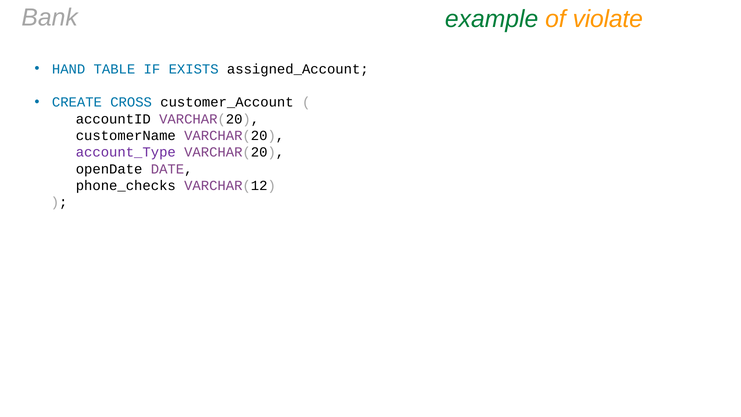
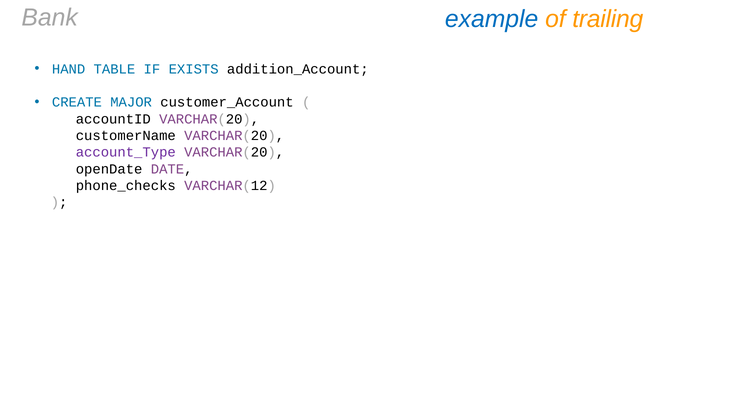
example colour: green -> blue
violate: violate -> trailing
assigned_Account: assigned_Account -> addition_Account
CROSS: CROSS -> MAJOR
